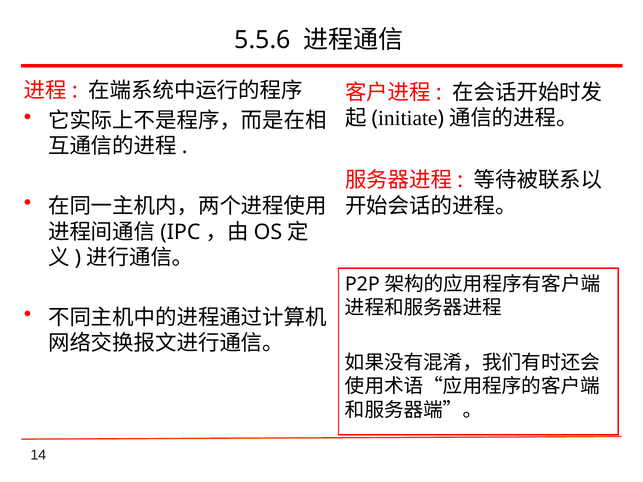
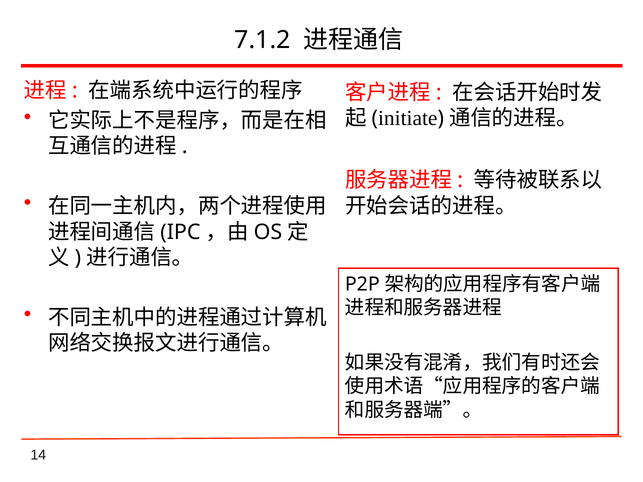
5.5.6: 5.5.6 -> 7.1.2
